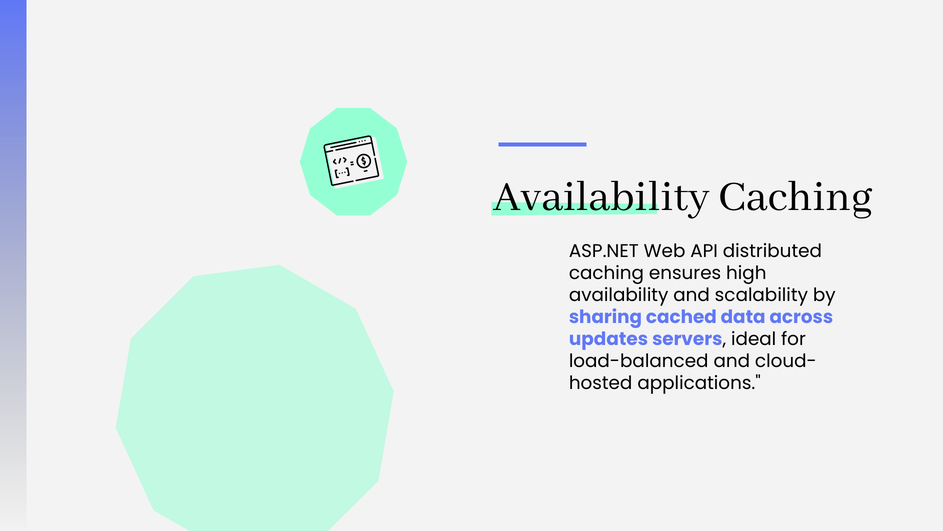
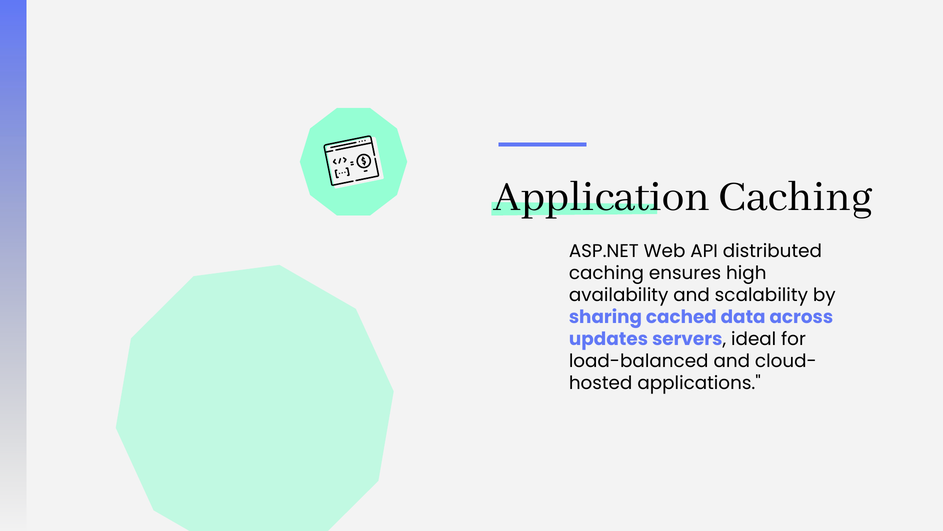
Availability at (602, 195): Availability -> Application
